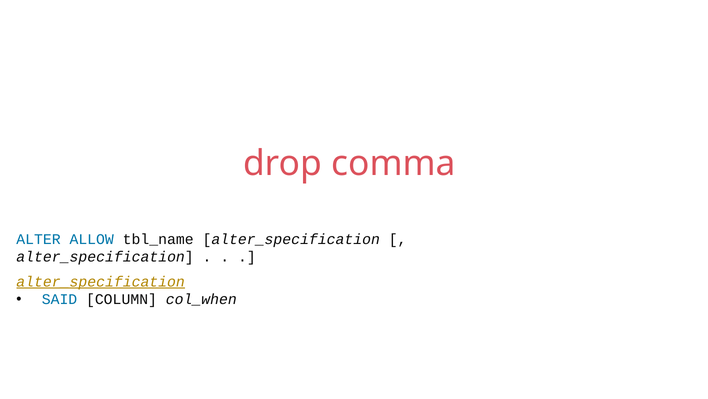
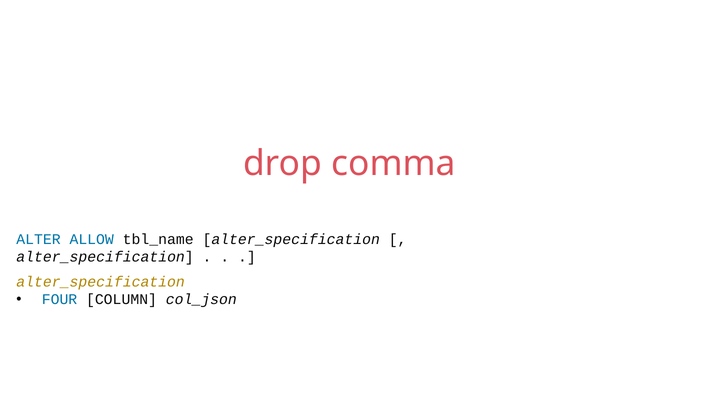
alter_specification at (101, 281) underline: present -> none
SAID: SAID -> FOUR
col_when: col_when -> col_json
